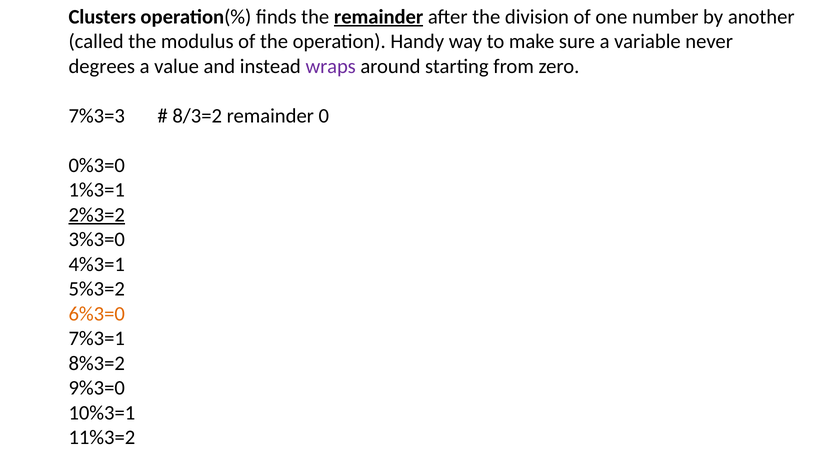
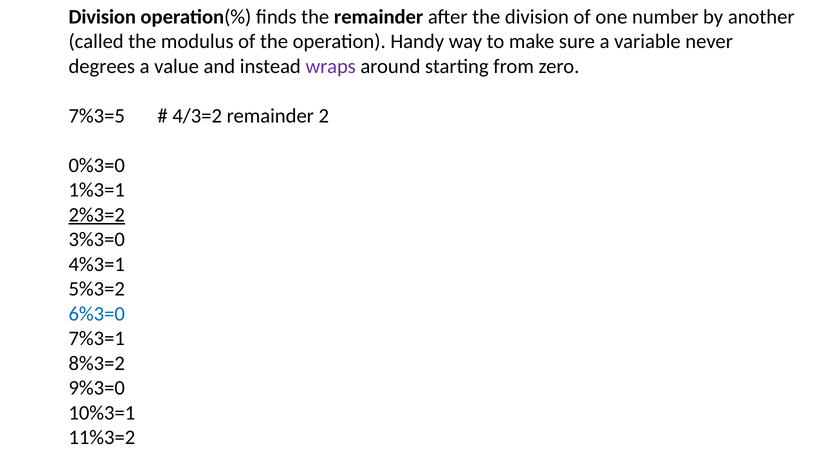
Clusters at (102, 17): Clusters -> Division
remainder at (379, 17) underline: present -> none
7%3=3: 7%3=3 -> 7%3=5
8/3=2: 8/3=2 -> 4/3=2
0: 0 -> 2
6%3=0 colour: orange -> blue
